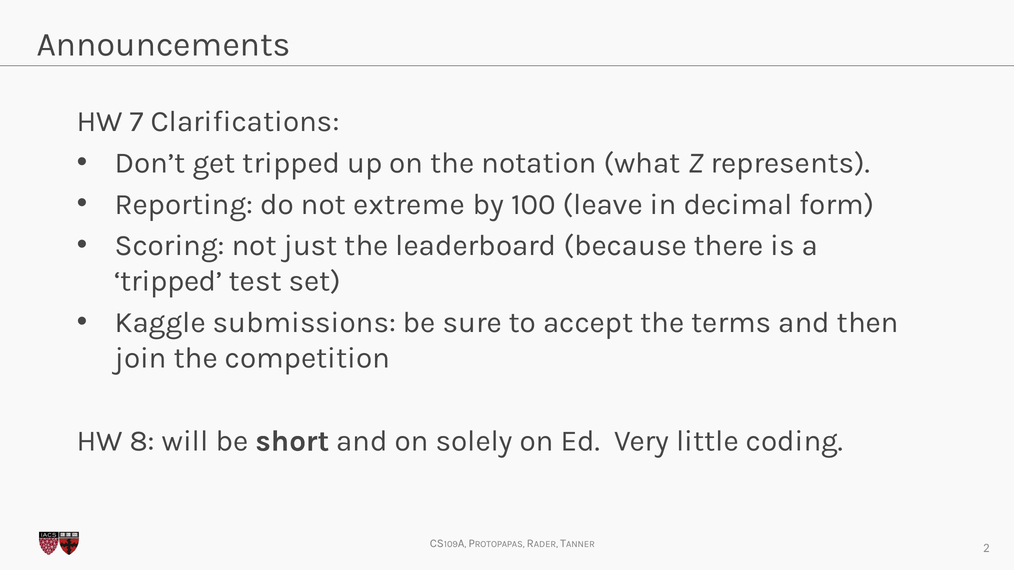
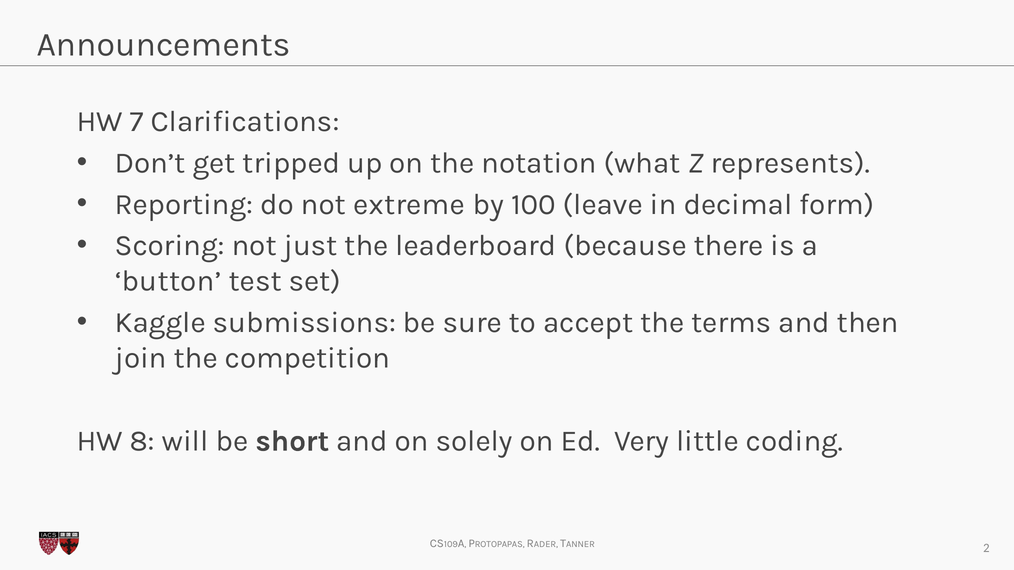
tripped at (168, 281): tripped -> button
